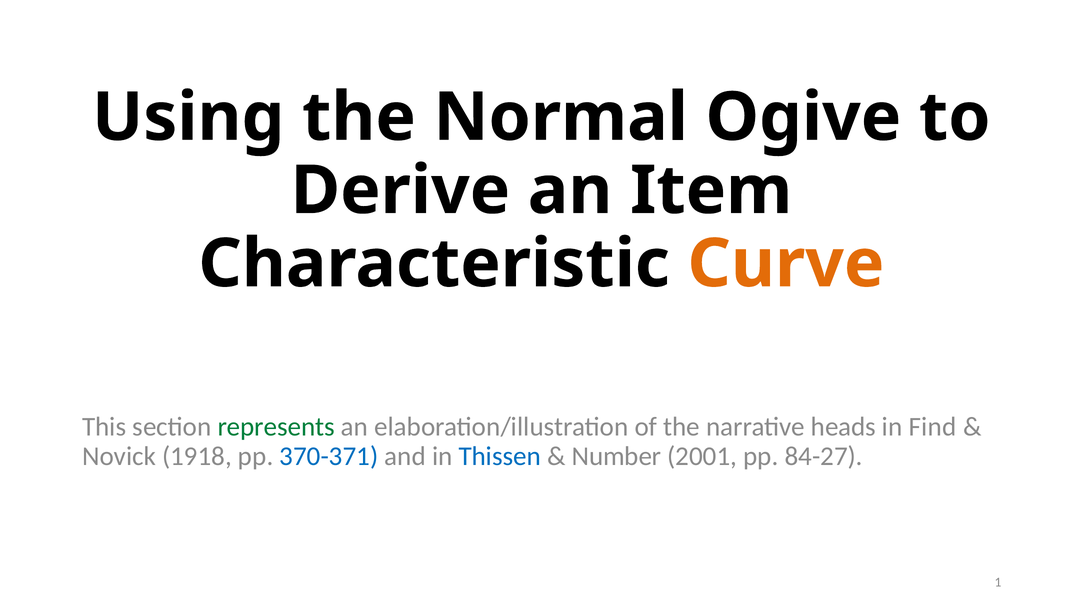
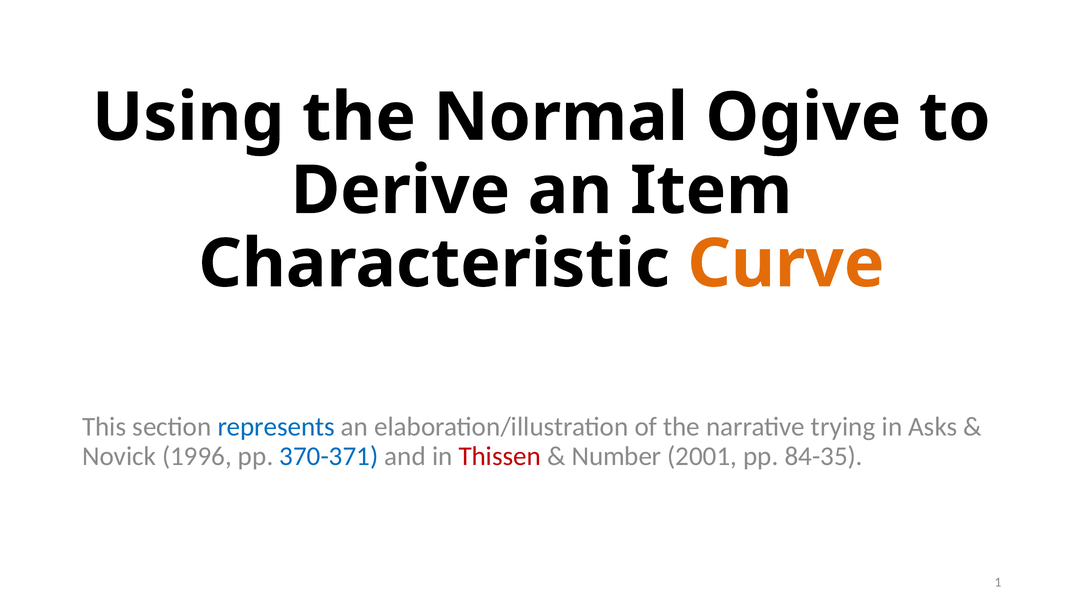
represents colour: green -> blue
heads: heads -> trying
Find: Find -> Asks
1918: 1918 -> 1996
Thissen colour: blue -> red
84-27: 84-27 -> 84-35
